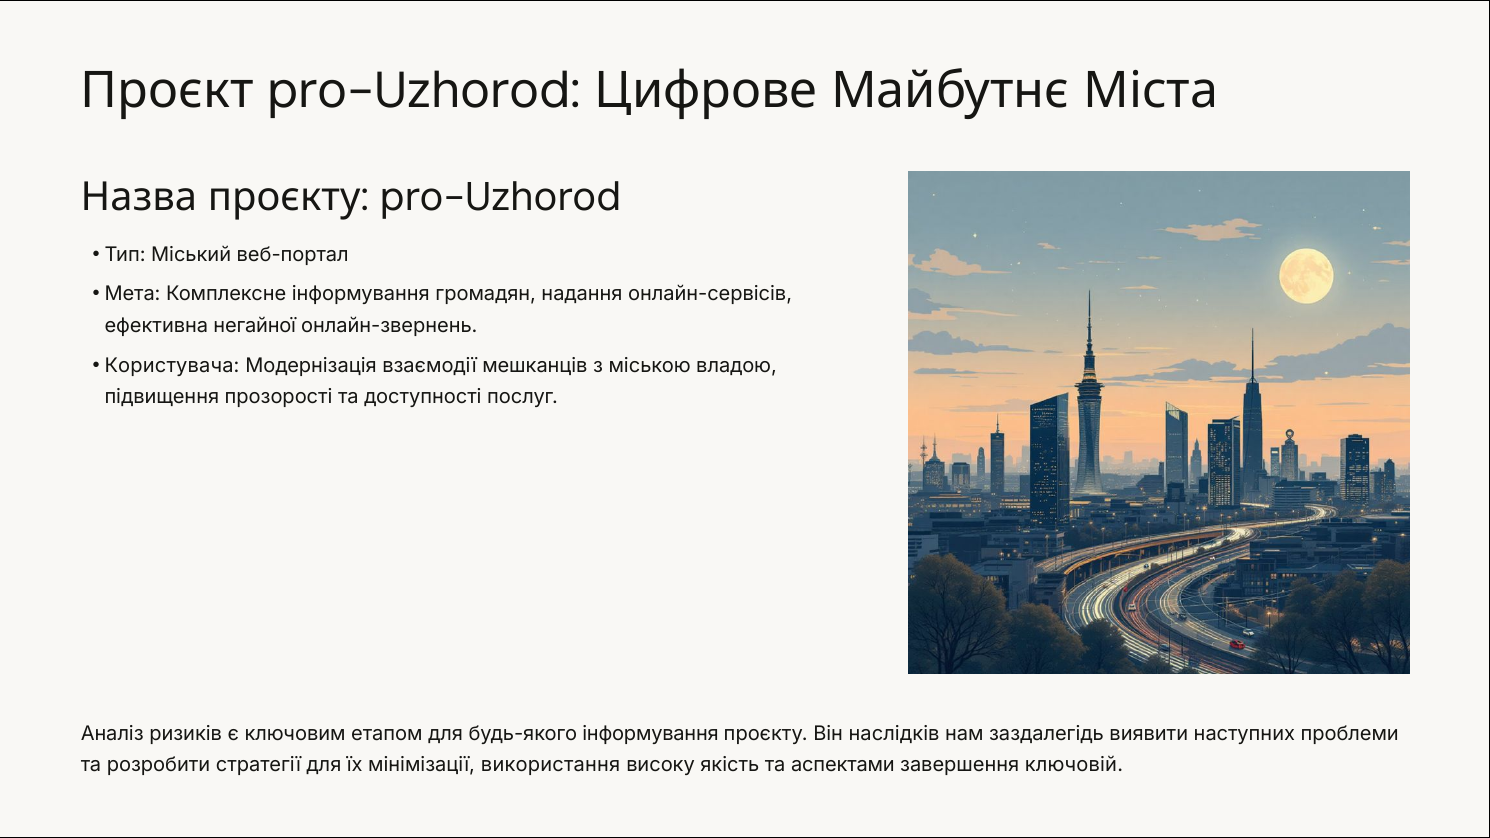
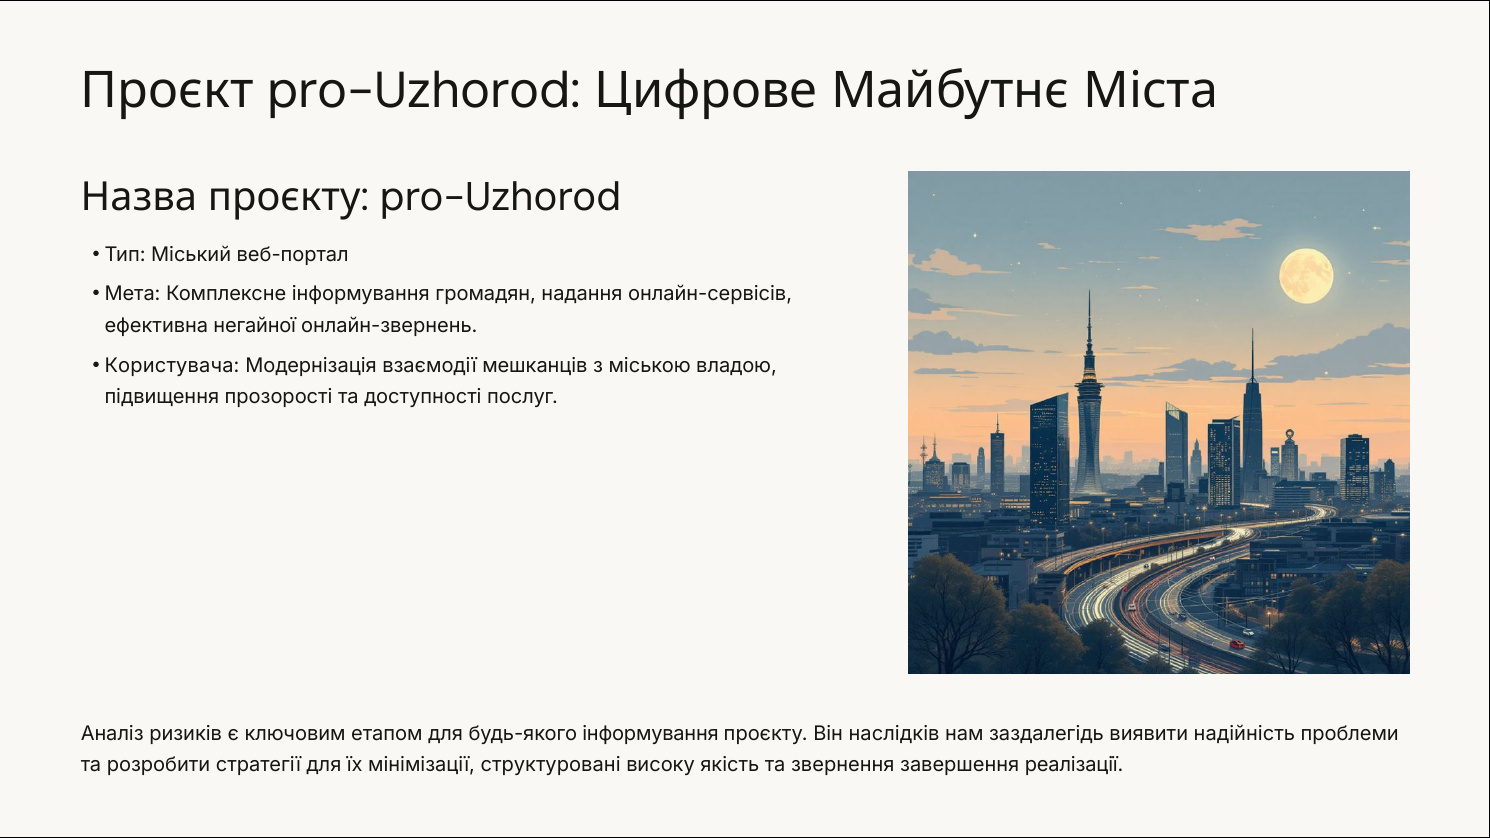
наступних: наступних -> надійність
використання: використання -> структуровані
аспектами: аспектами -> звернення
ключовій: ключовій -> реалізації
